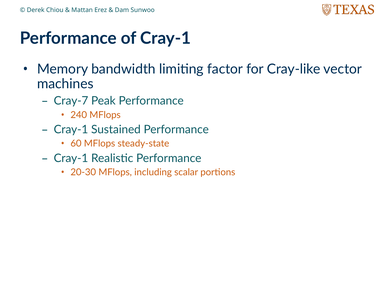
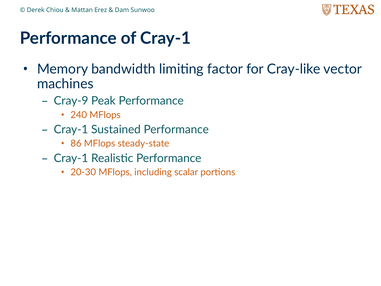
Cray-7: Cray-7 -> Cray-9
60: 60 -> 86
